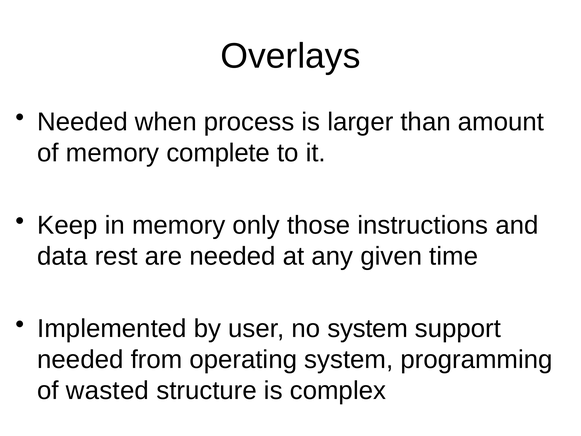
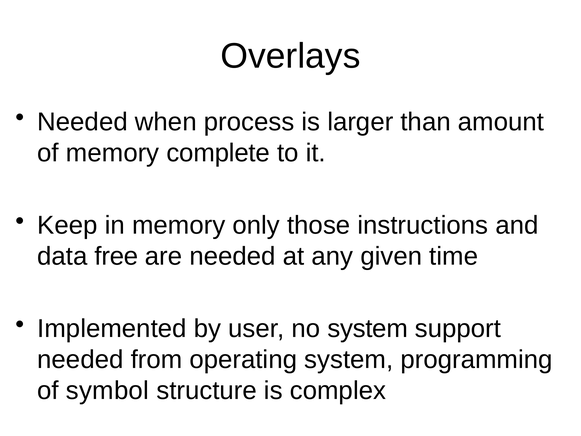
rest: rest -> free
wasted: wasted -> symbol
